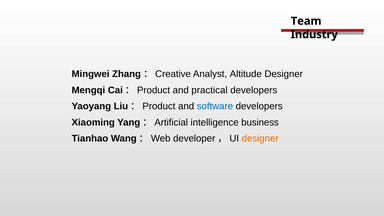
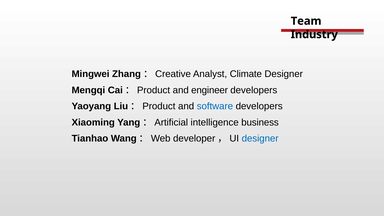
Altitude: Altitude -> Climate
practical: practical -> engineer
designer at (260, 138) colour: orange -> blue
